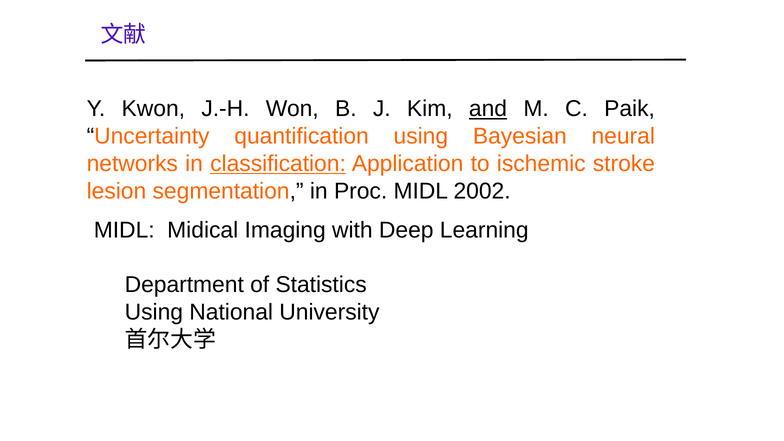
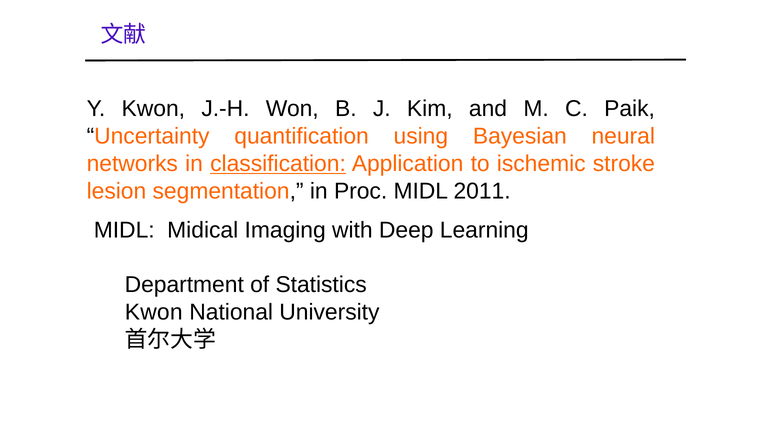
and underline: present -> none
2002: 2002 -> 2011
Using at (154, 312): Using -> Kwon
